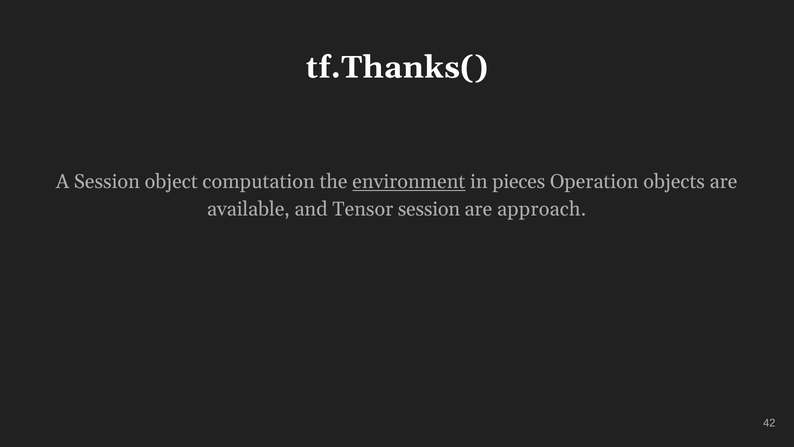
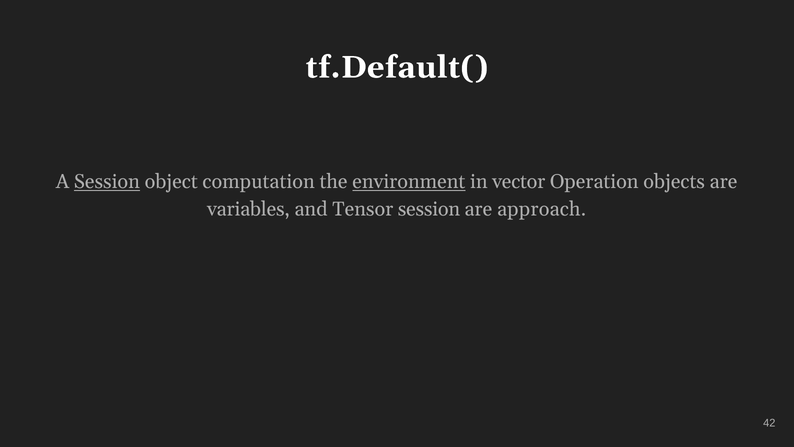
tf.Thanks(: tf.Thanks( -> tf.Default(
Session at (107, 182) underline: none -> present
pieces: pieces -> vector
available: available -> variables
